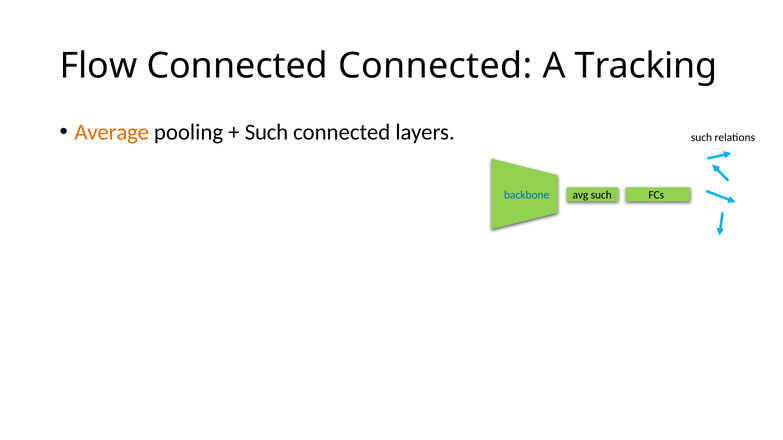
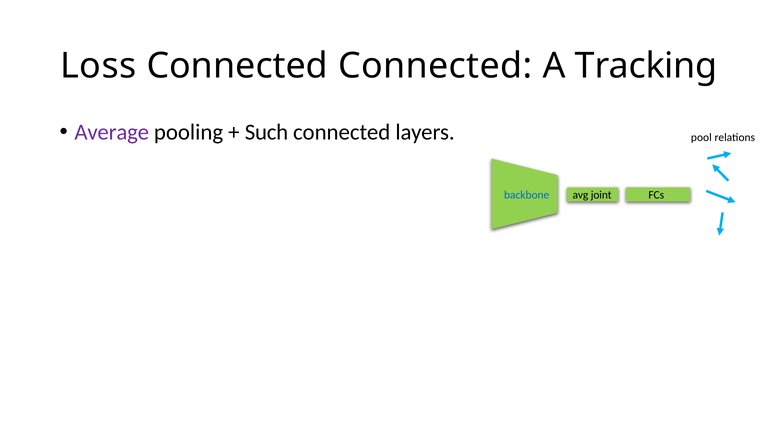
Flow: Flow -> Loss
Average colour: orange -> purple
such at (701, 138): such -> pool
avg such: such -> joint
